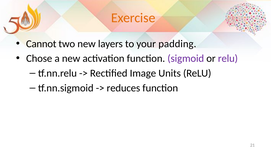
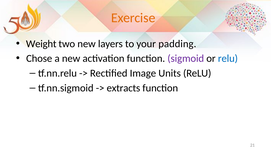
Cannot: Cannot -> Weight
relu at (228, 59) colour: purple -> blue
reduces: reduces -> extracts
